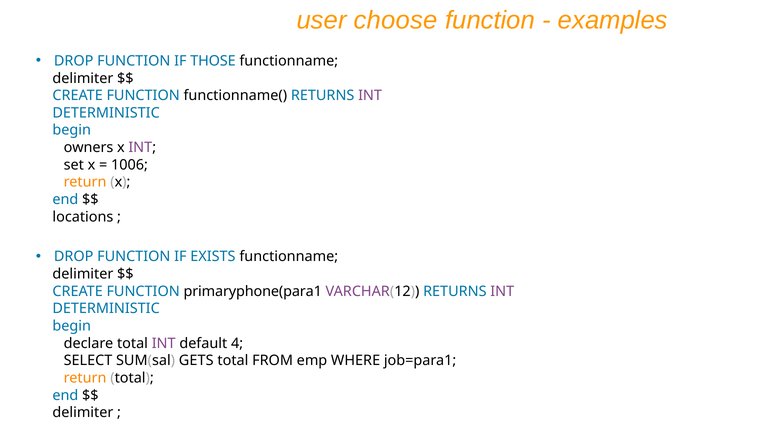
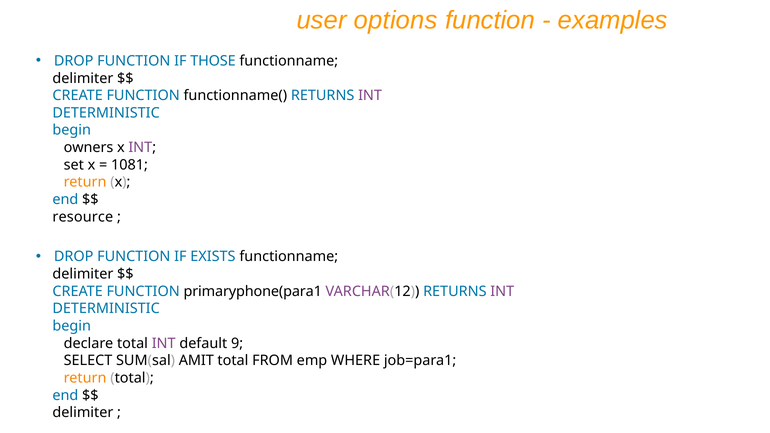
choose: choose -> options
1006: 1006 -> 1081
locations: locations -> resource
4: 4 -> 9
GETS: GETS -> AMIT
